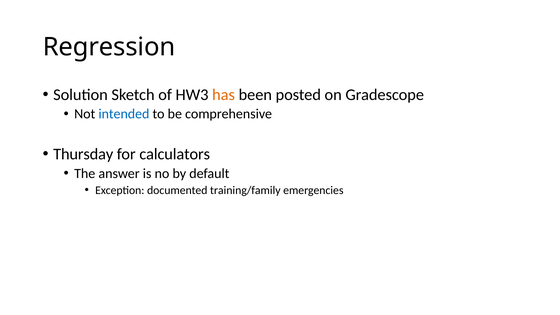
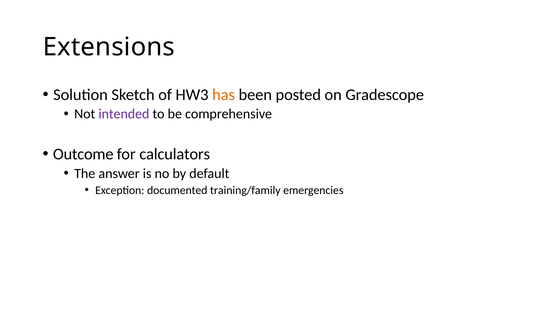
Regression: Regression -> Extensions
intended colour: blue -> purple
Thursday: Thursday -> Outcome
